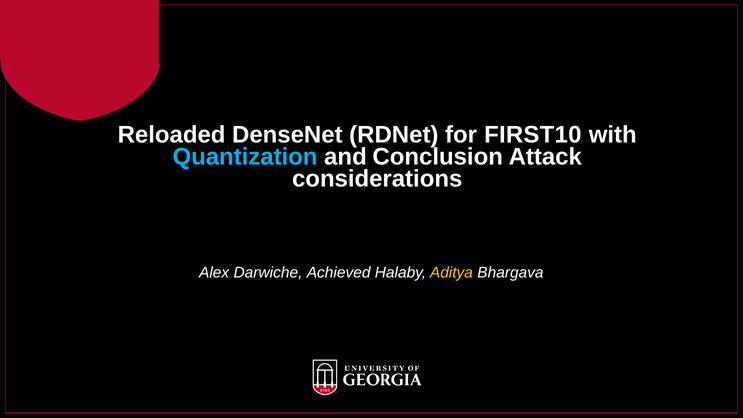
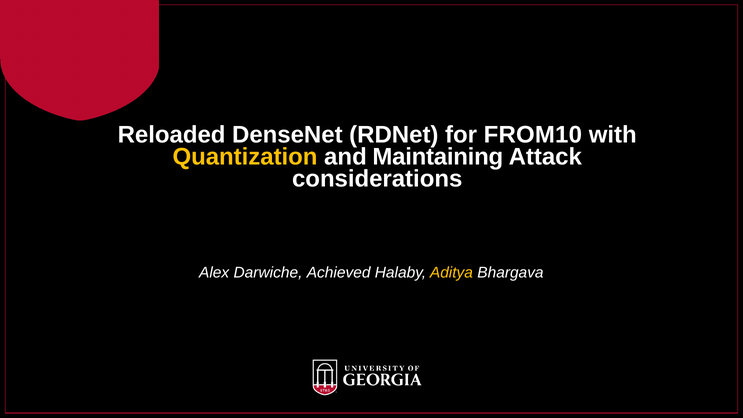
FIRST10: FIRST10 -> FROM10
Quantization colour: light blue -> yellow
Conclusion: Conclusion -> Maintaining
